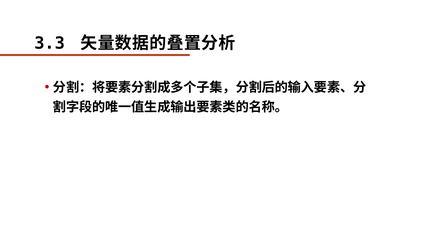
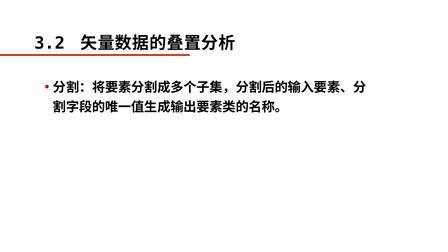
3.3: 3.3 -> 3.2
